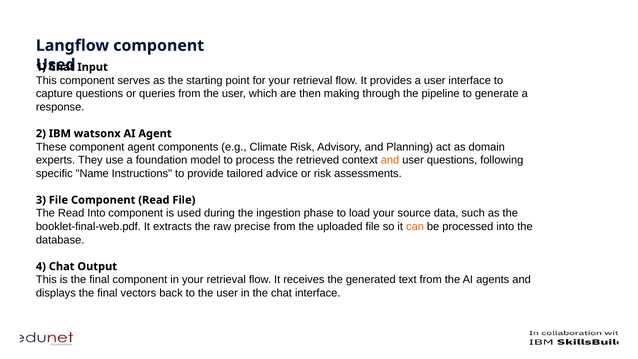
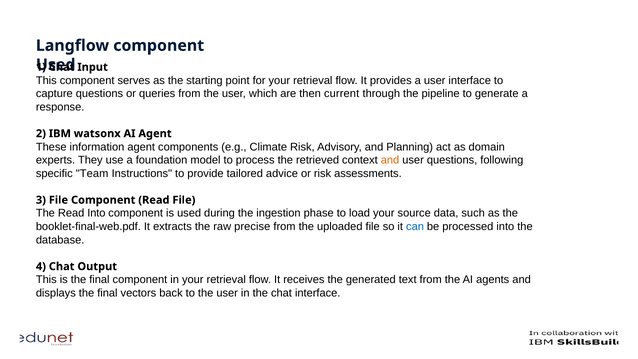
making: making -> current
These component: component -> information
Name: Name -> Team
can colour: orange -> blue
